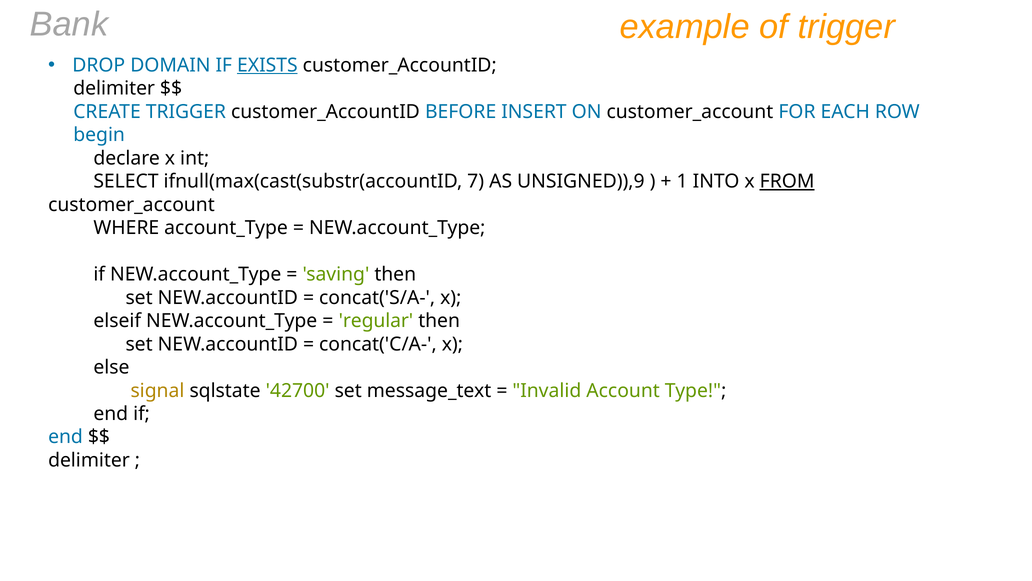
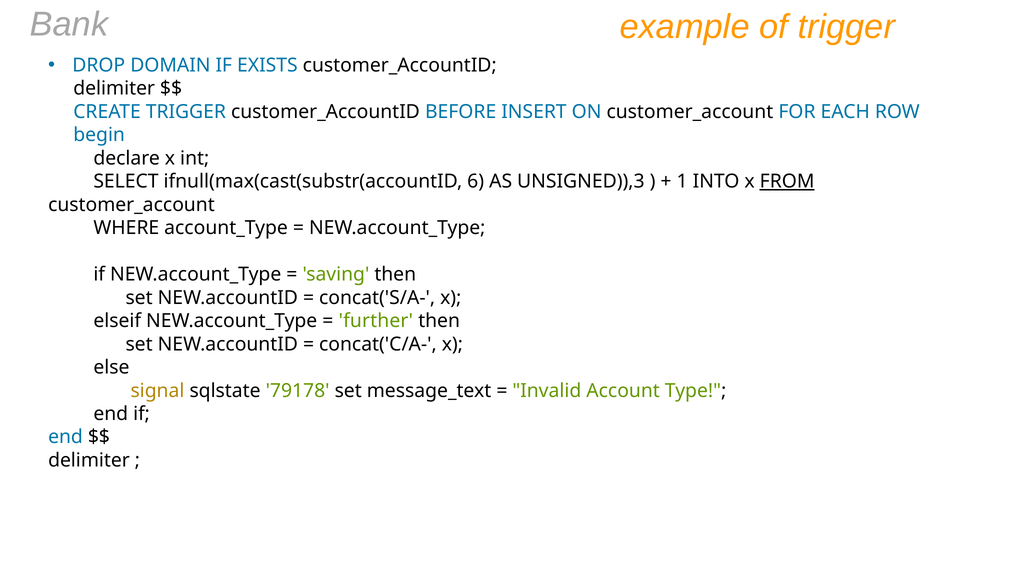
EXISTS underline: present -> none
7: 7 -> 6
UNSIGNED)),9: UNSIGNED)),9 -> UNSIGNED)),3
regular: regular -> further
42700: 42700 -> 79178
